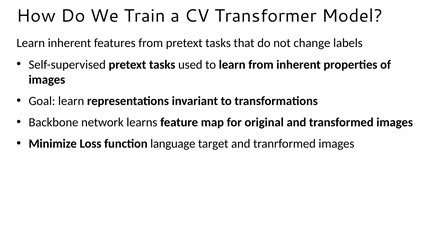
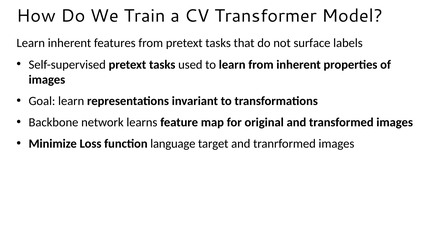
change: change -> surface
